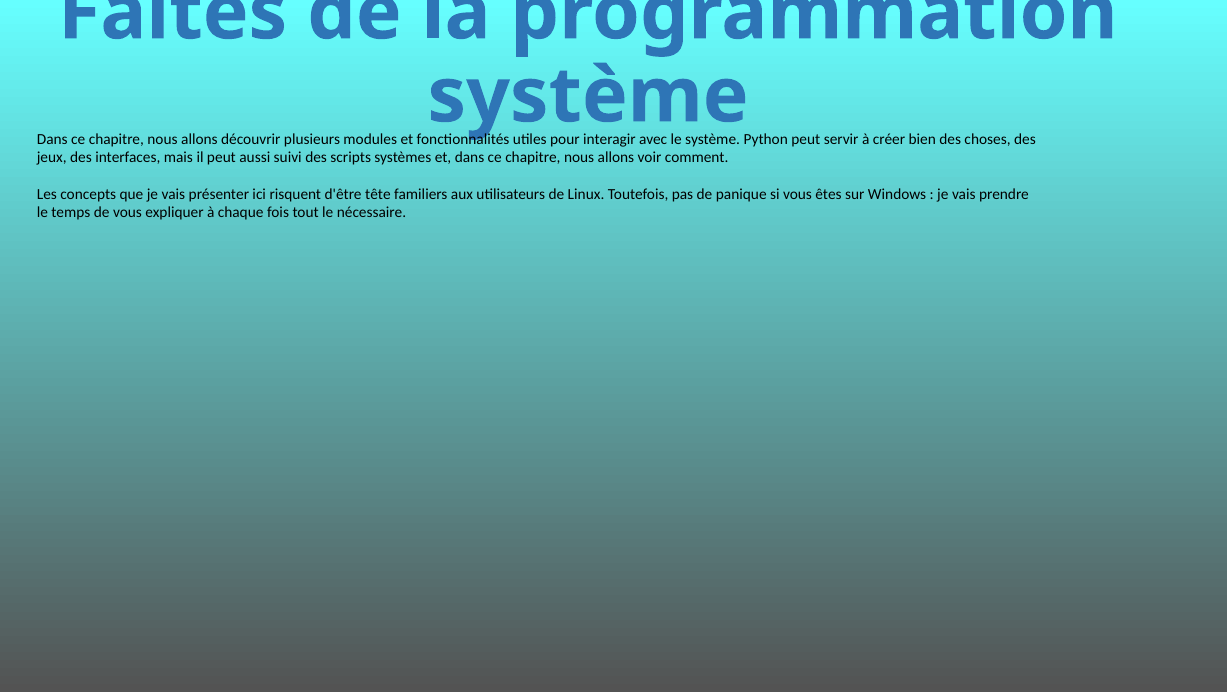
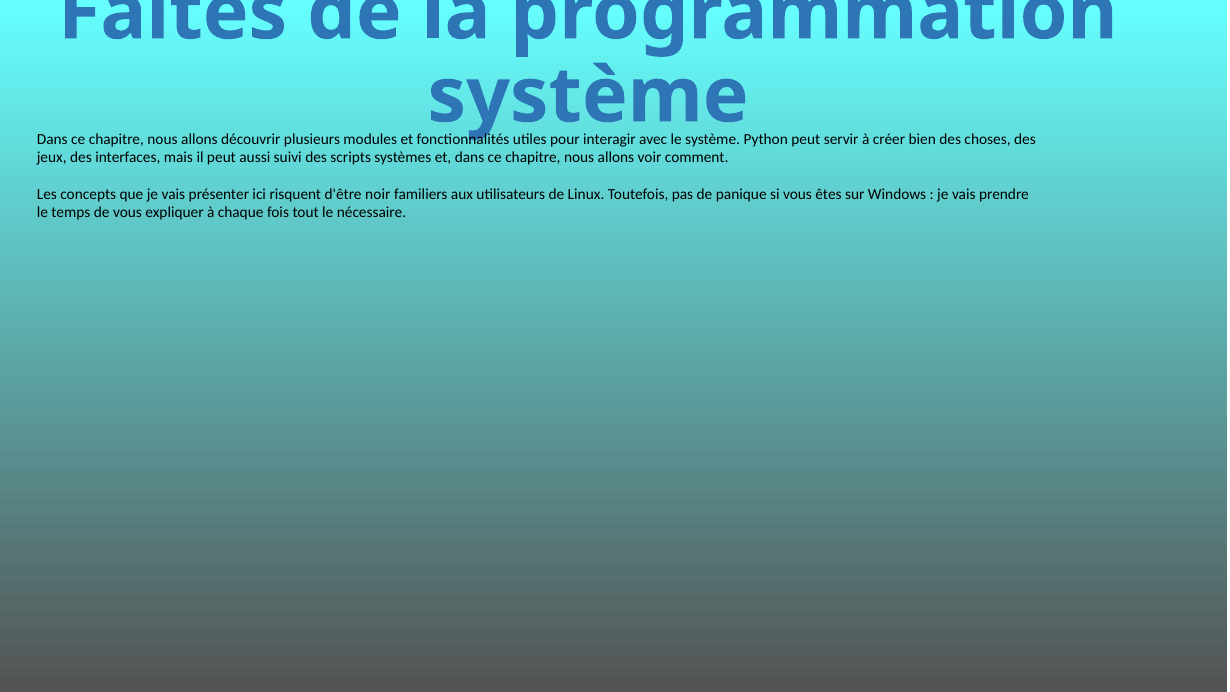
tête: tête -> noir
